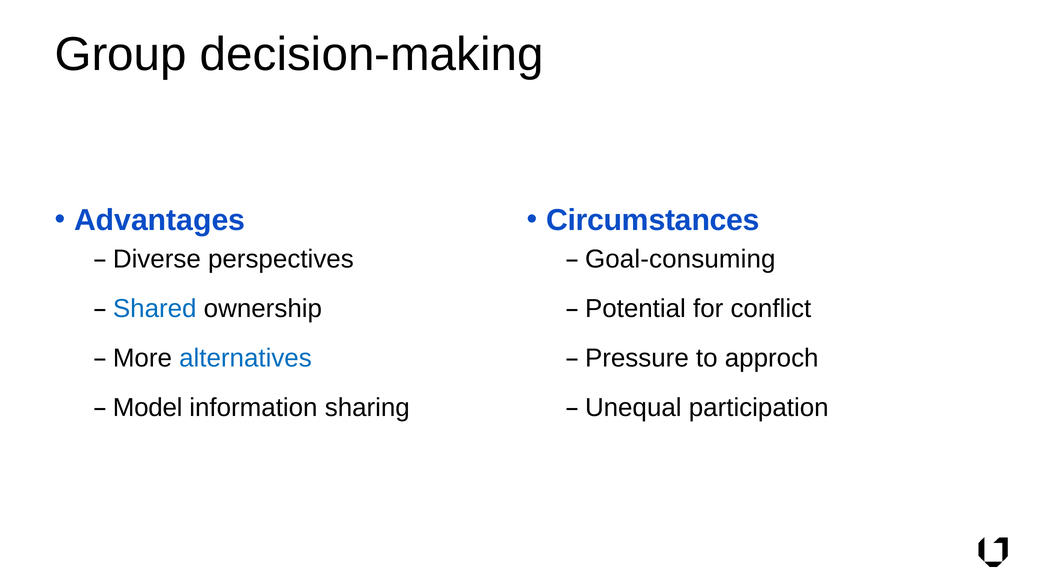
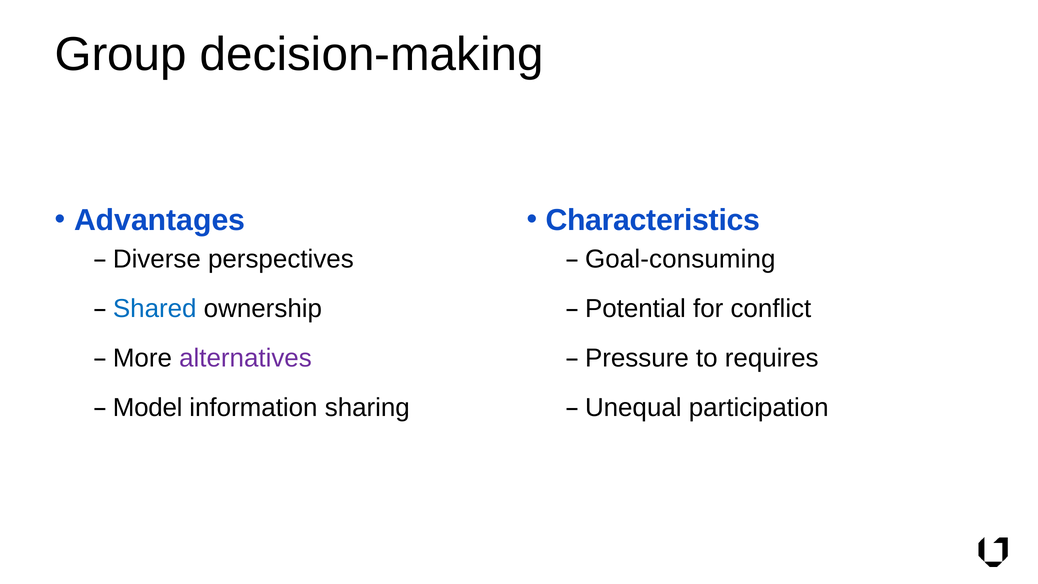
Circumstances: Circumstances -> Characteristics
alternatives colour: blue -> purple
approch: approch -> requires
